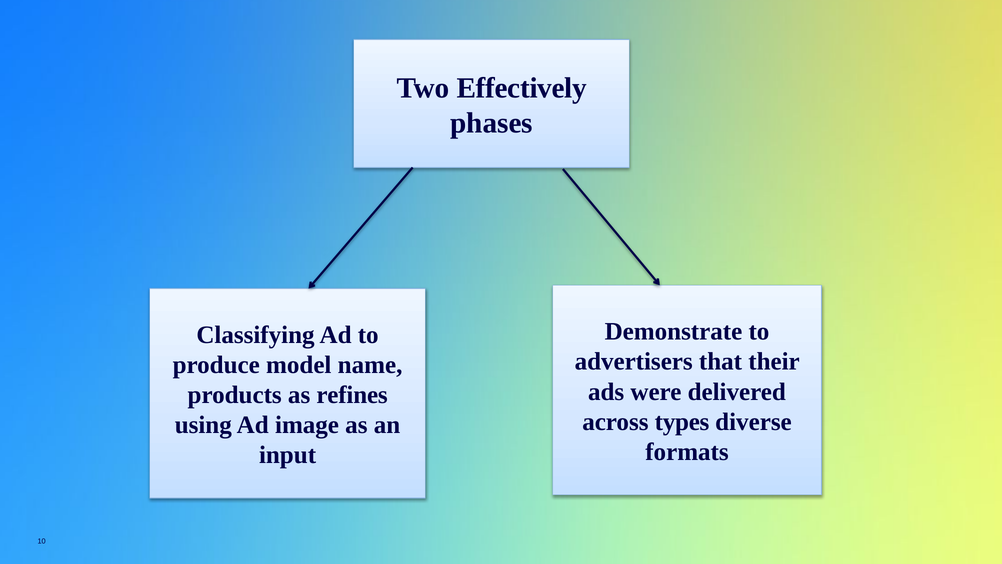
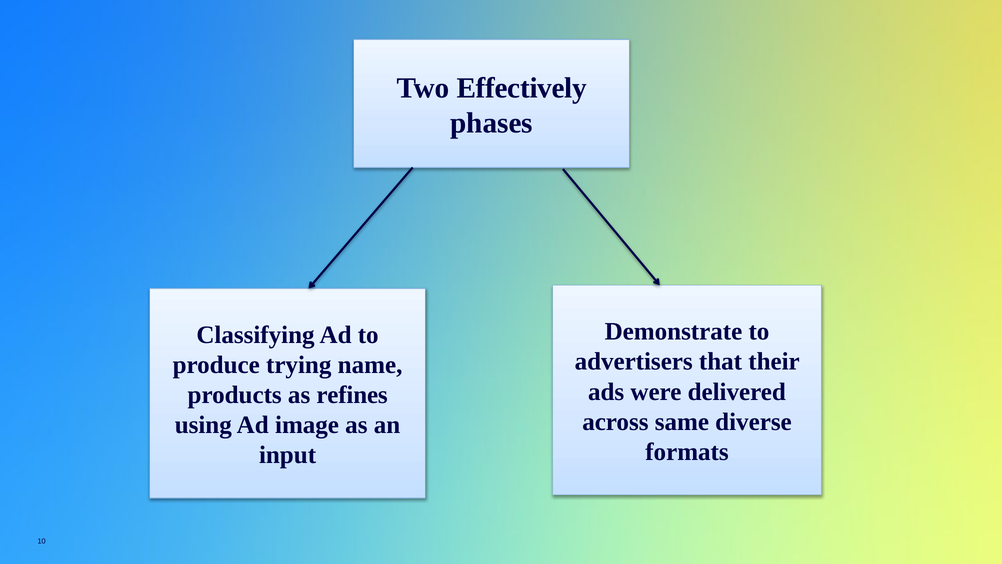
model: model -> trying
types: types -> same
